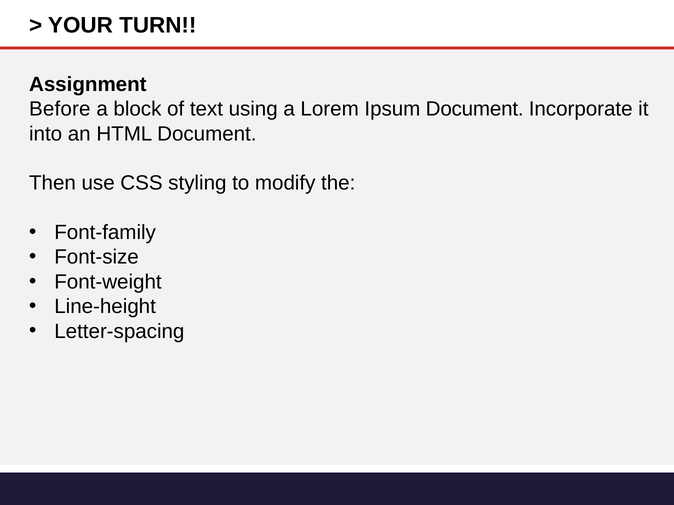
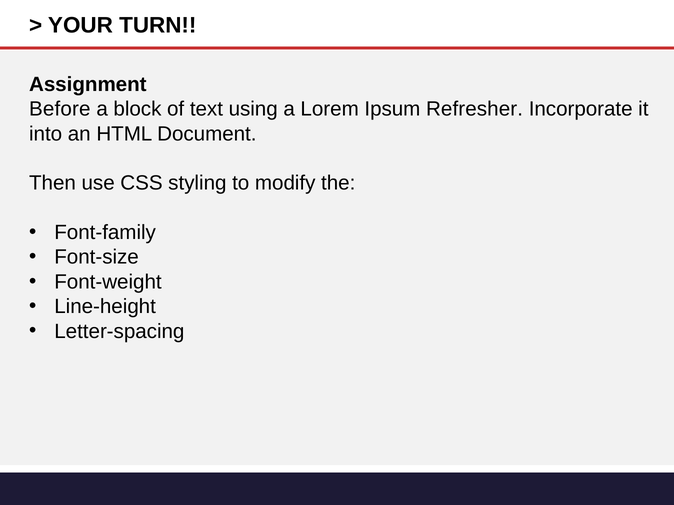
Ipsum Document: Document -> Refresher
